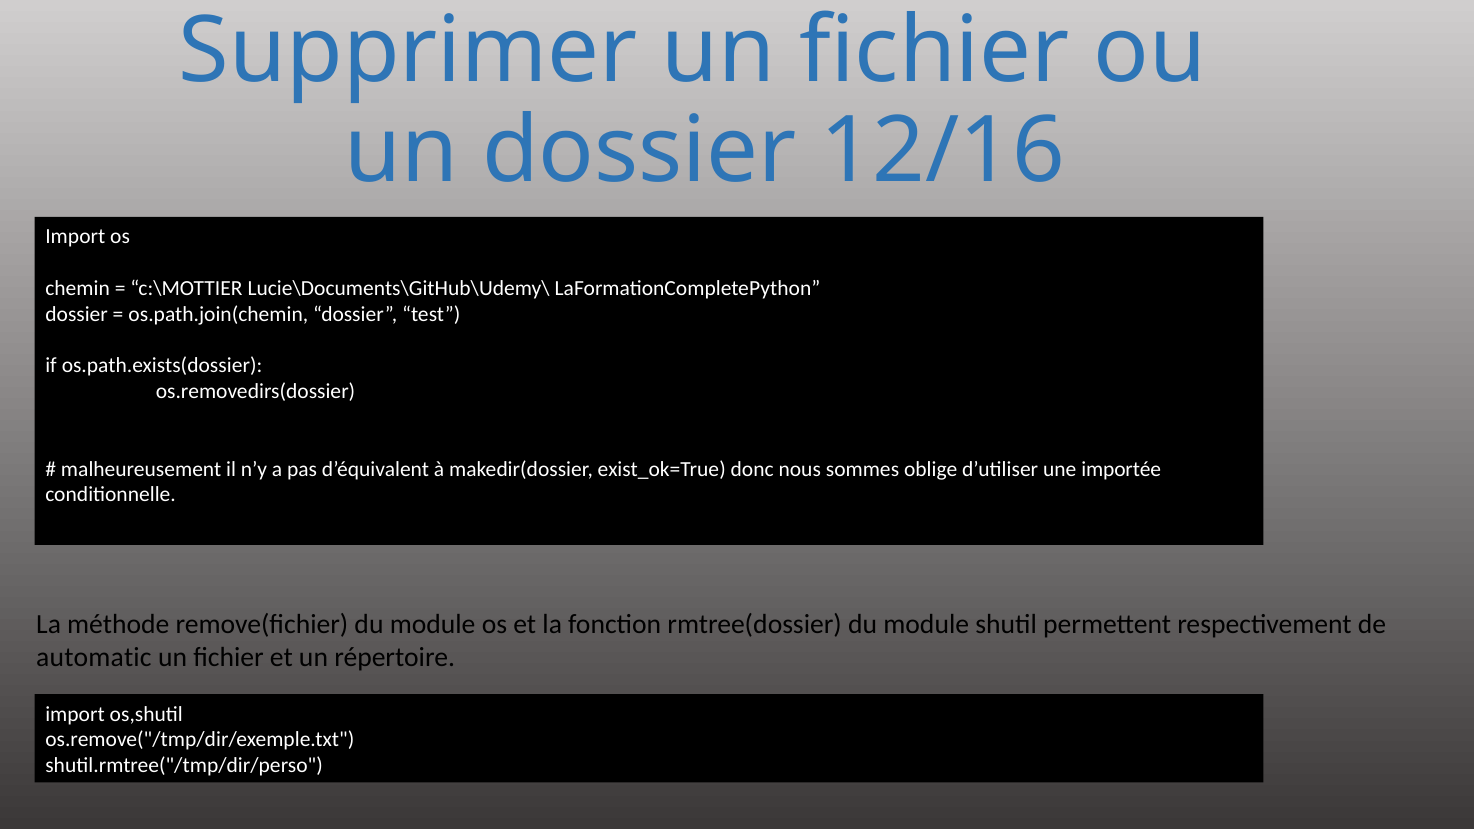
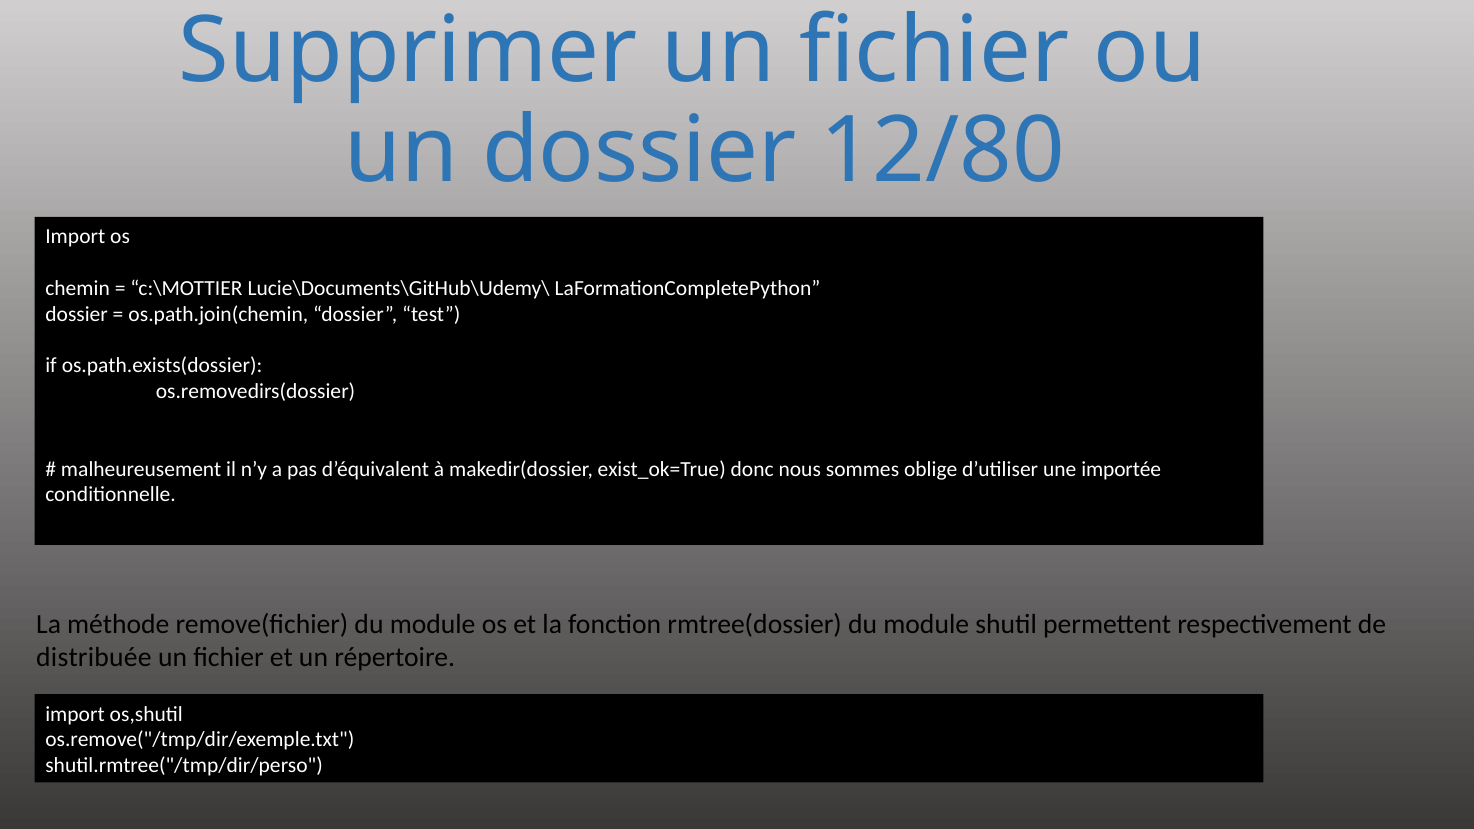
12/16: 12/16 -> 12/80
automatic: automatic -> distribuée
